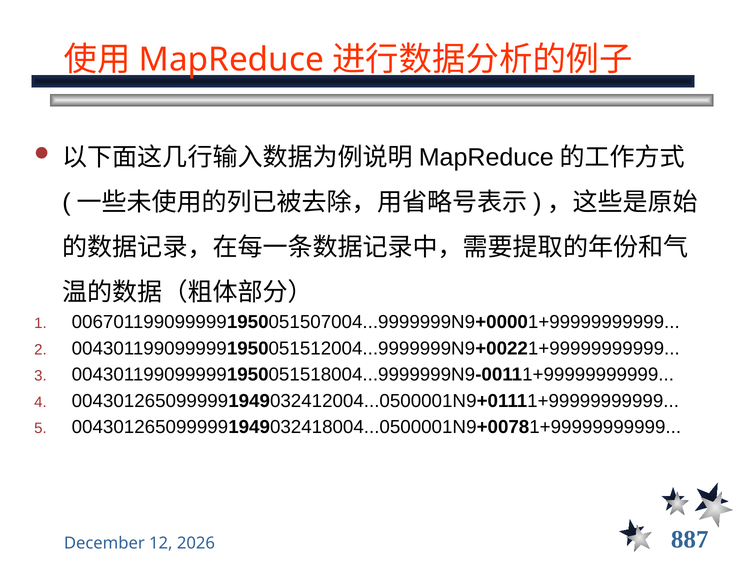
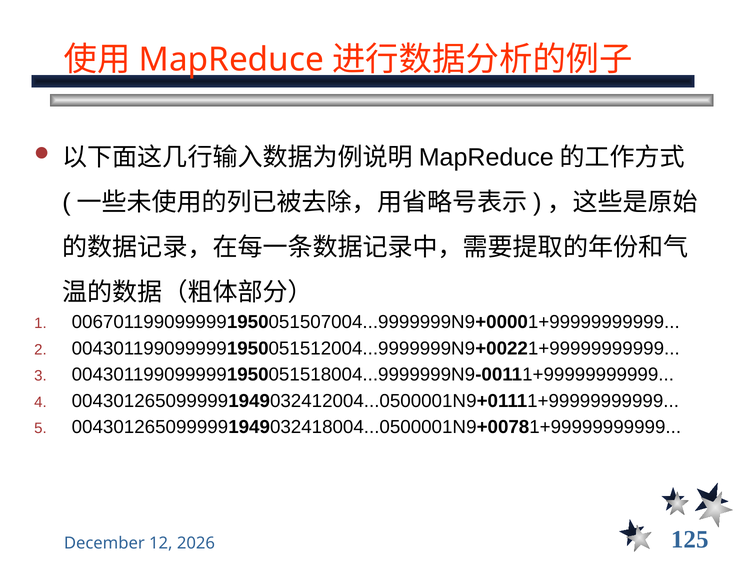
887: 887 -> 125
